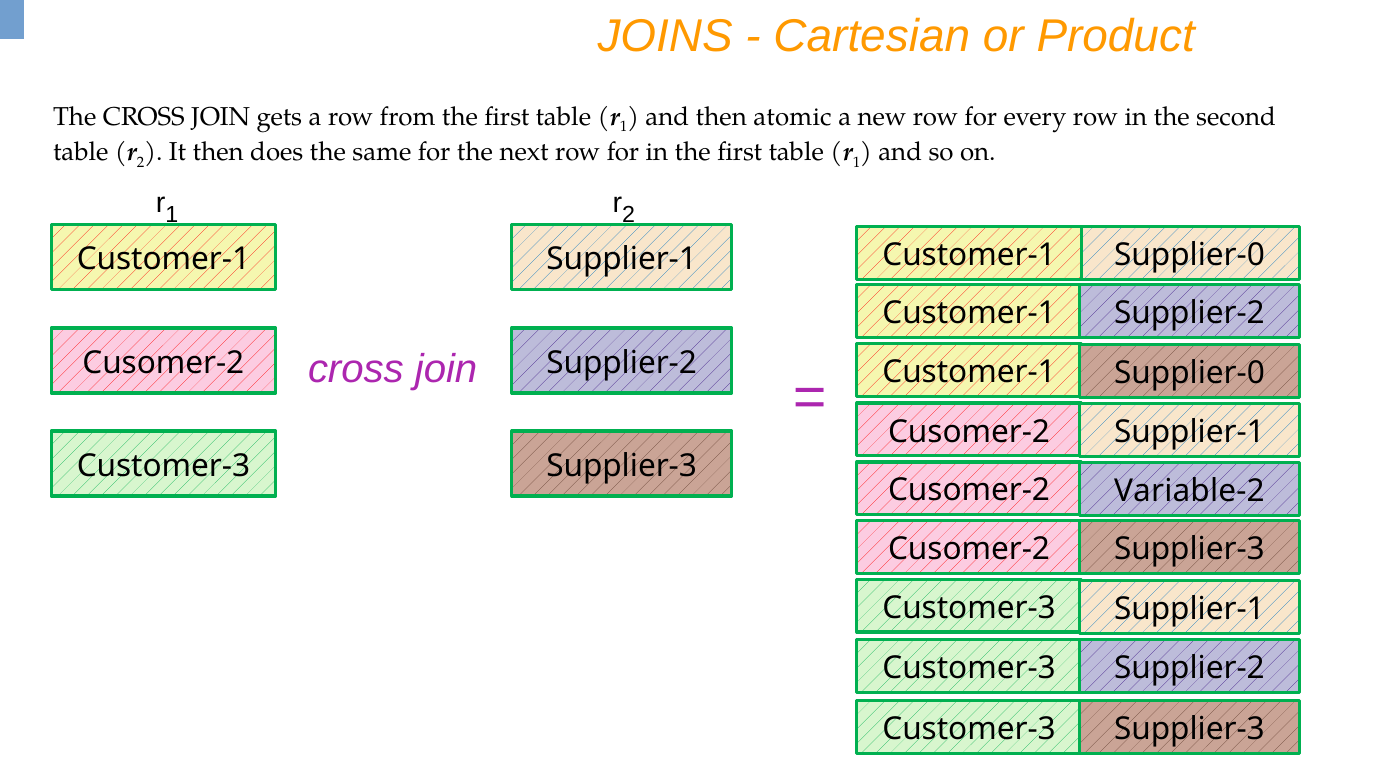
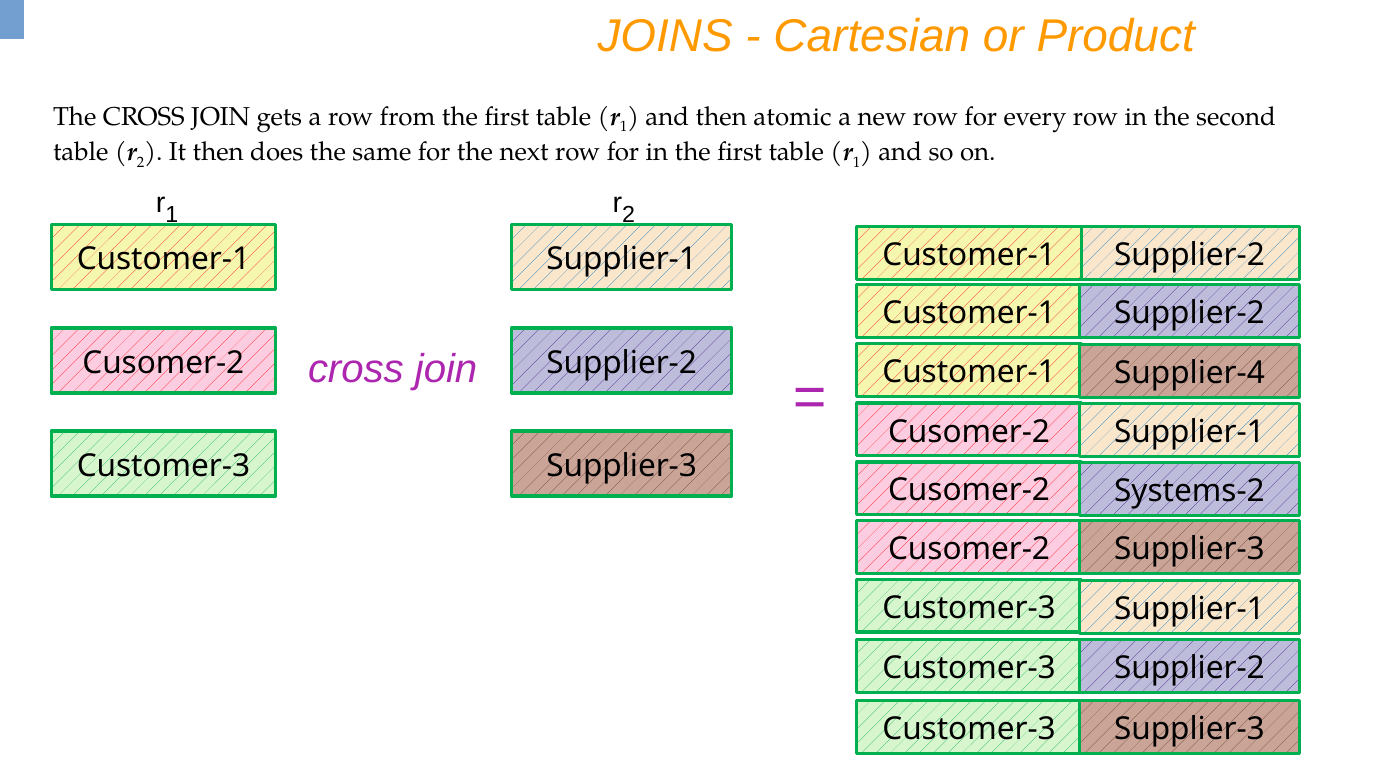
Supplier-0 at (1189, 255): Supplier-0 -> Supplier-2
Supplier-0 at (1189, 373): Supplier-0 -> Supplier-4
Variable-2: Variable-2 -> Systems-2
